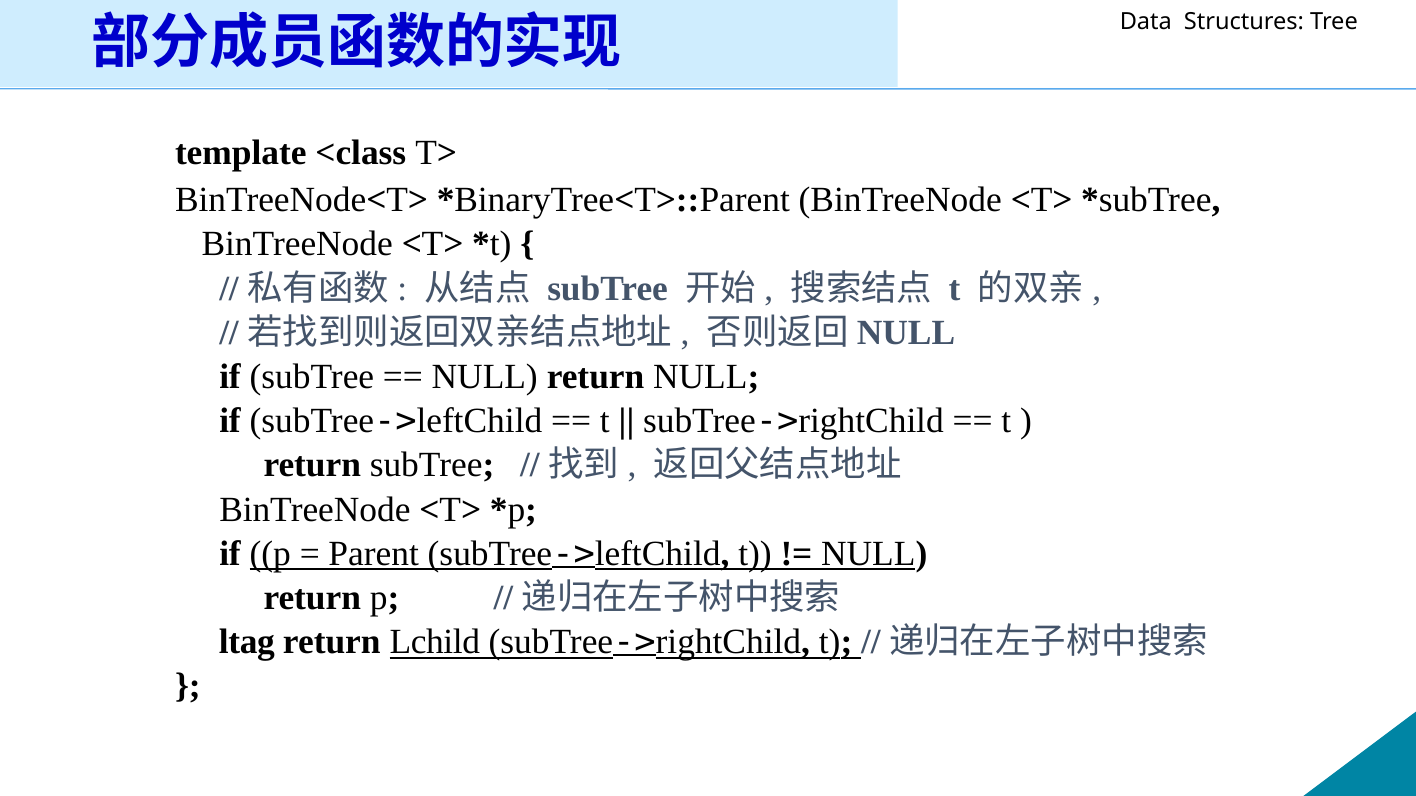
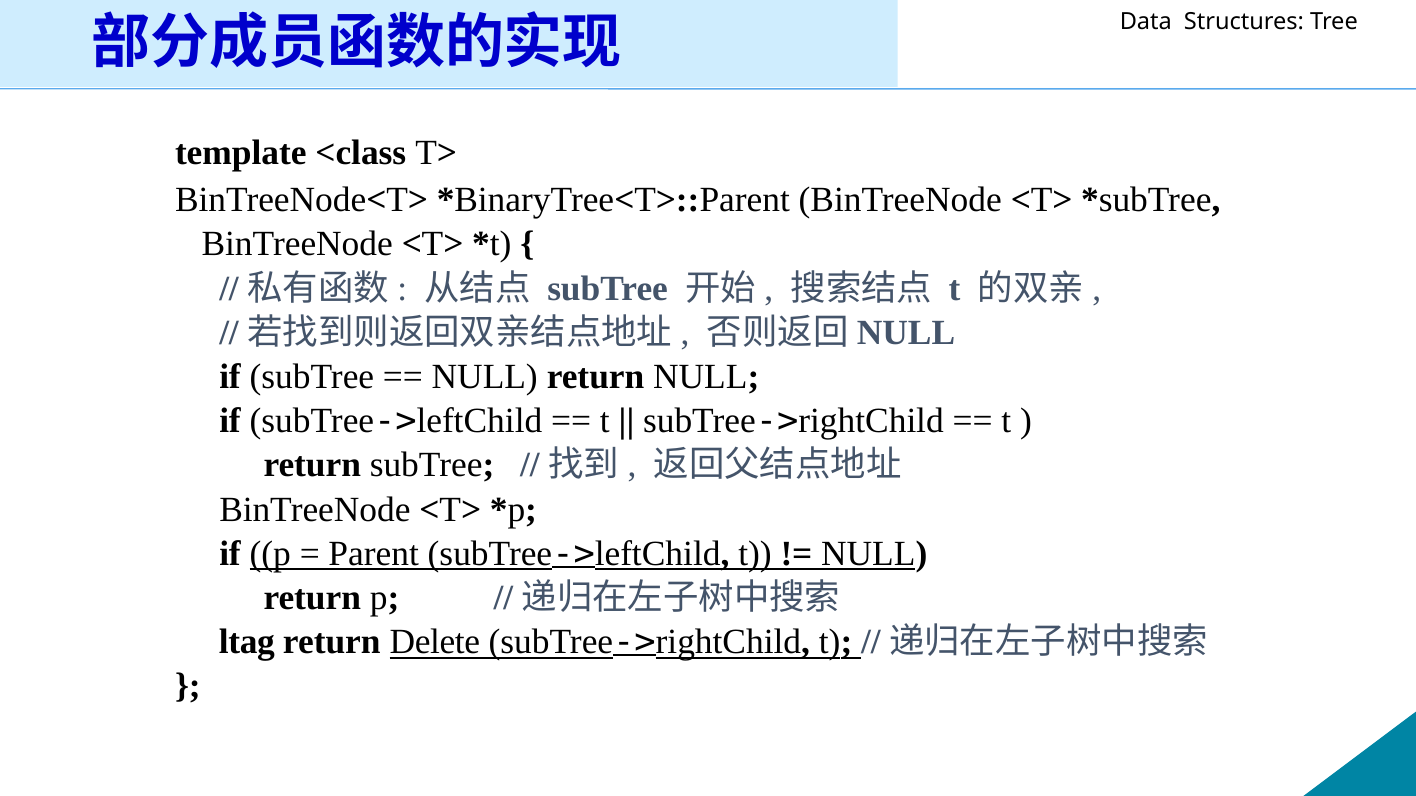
Lchild: Lchild -> Delete
